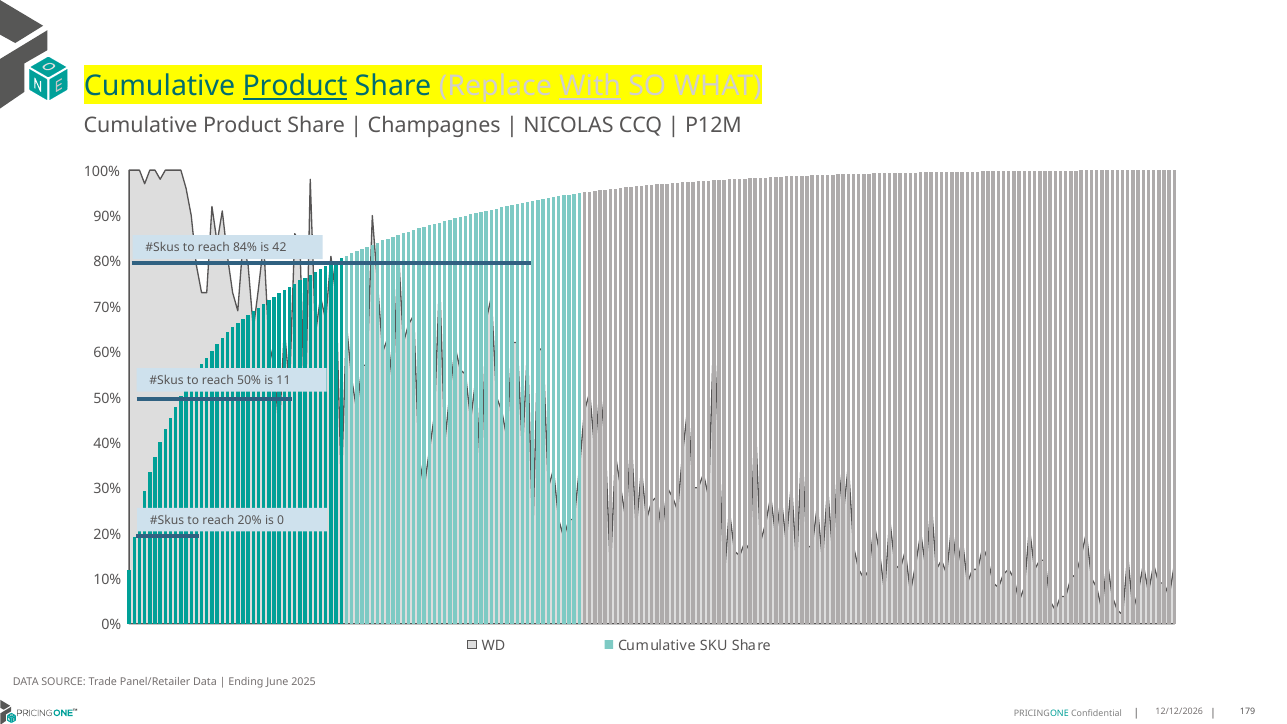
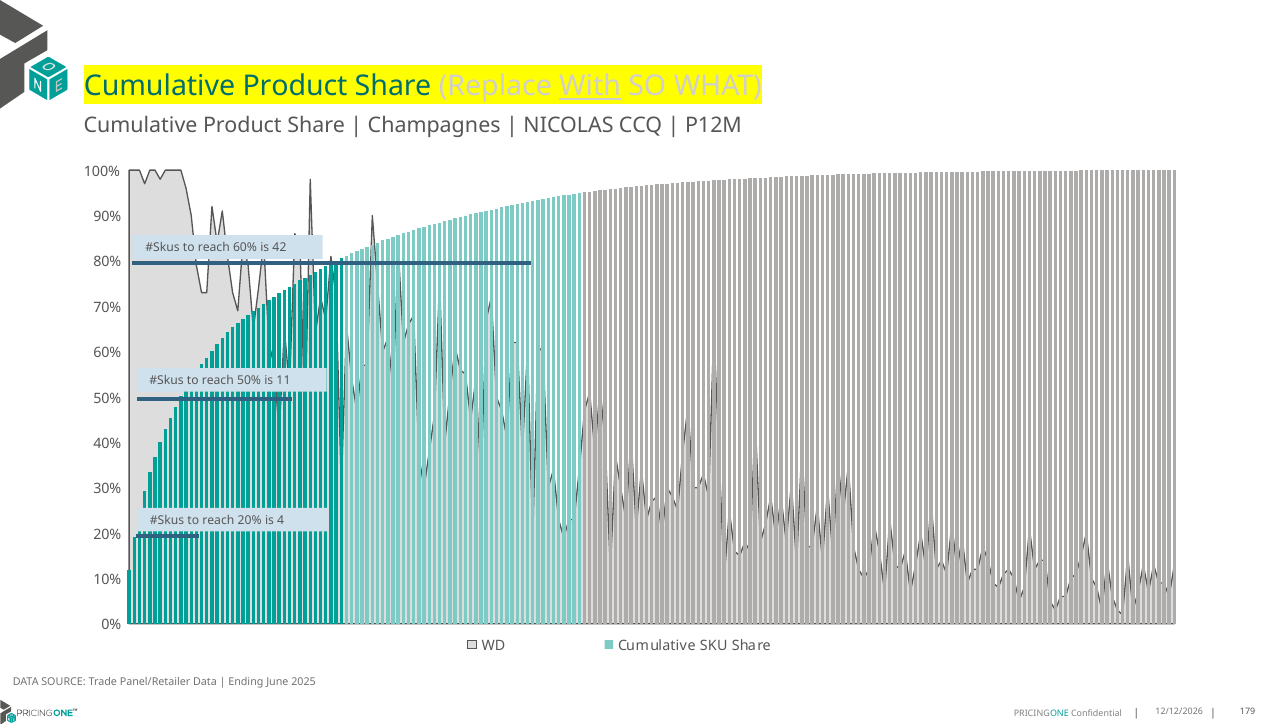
Product at (295, 86) underline: present -> none
reach 84%: 84% -> 60%
0: 0 -> 4
